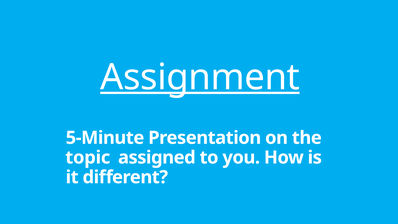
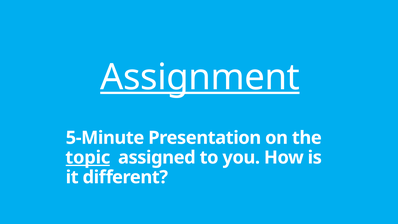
topic underline: none -> present
